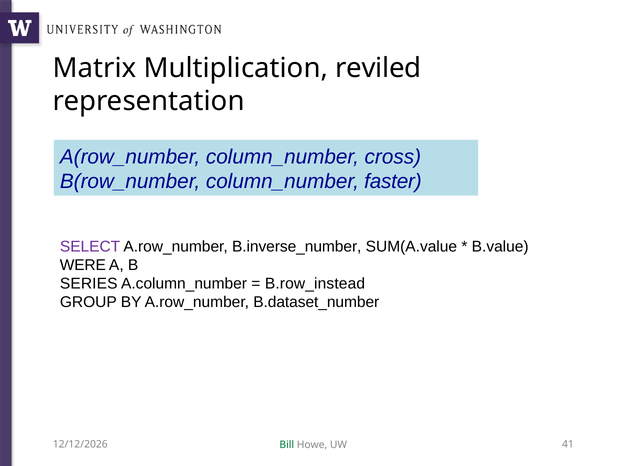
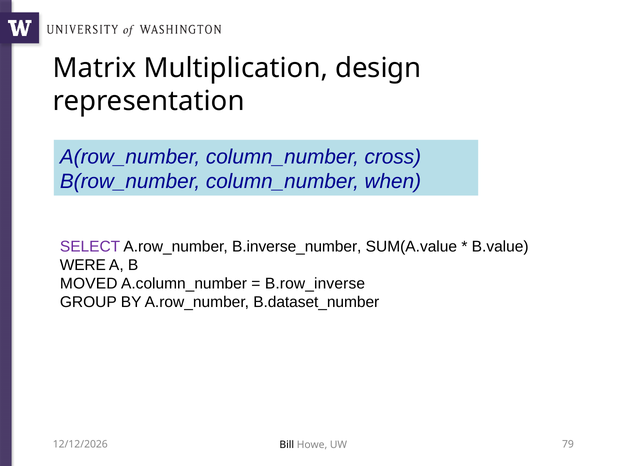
reviled: reviled -> design
faster: faster -> when
SERIES: SERIES -> MOVED
B.row_instead: B.row_instead -> B.row_inverse
41: 41 -> 79
Bill colour: green -> black
